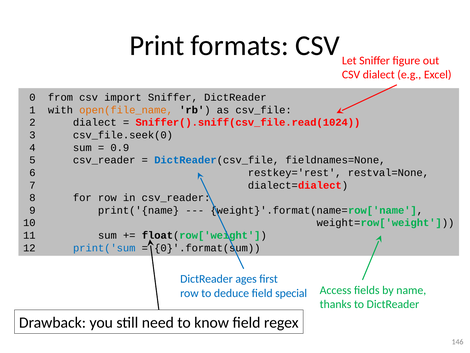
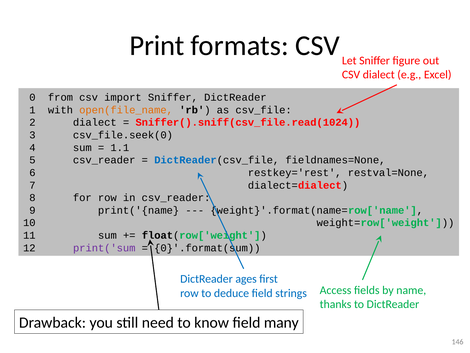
0.9: 0.9 -> 1.1
print('sum colour: blue -> purple
special: special -> strings
regex: regex -> many
